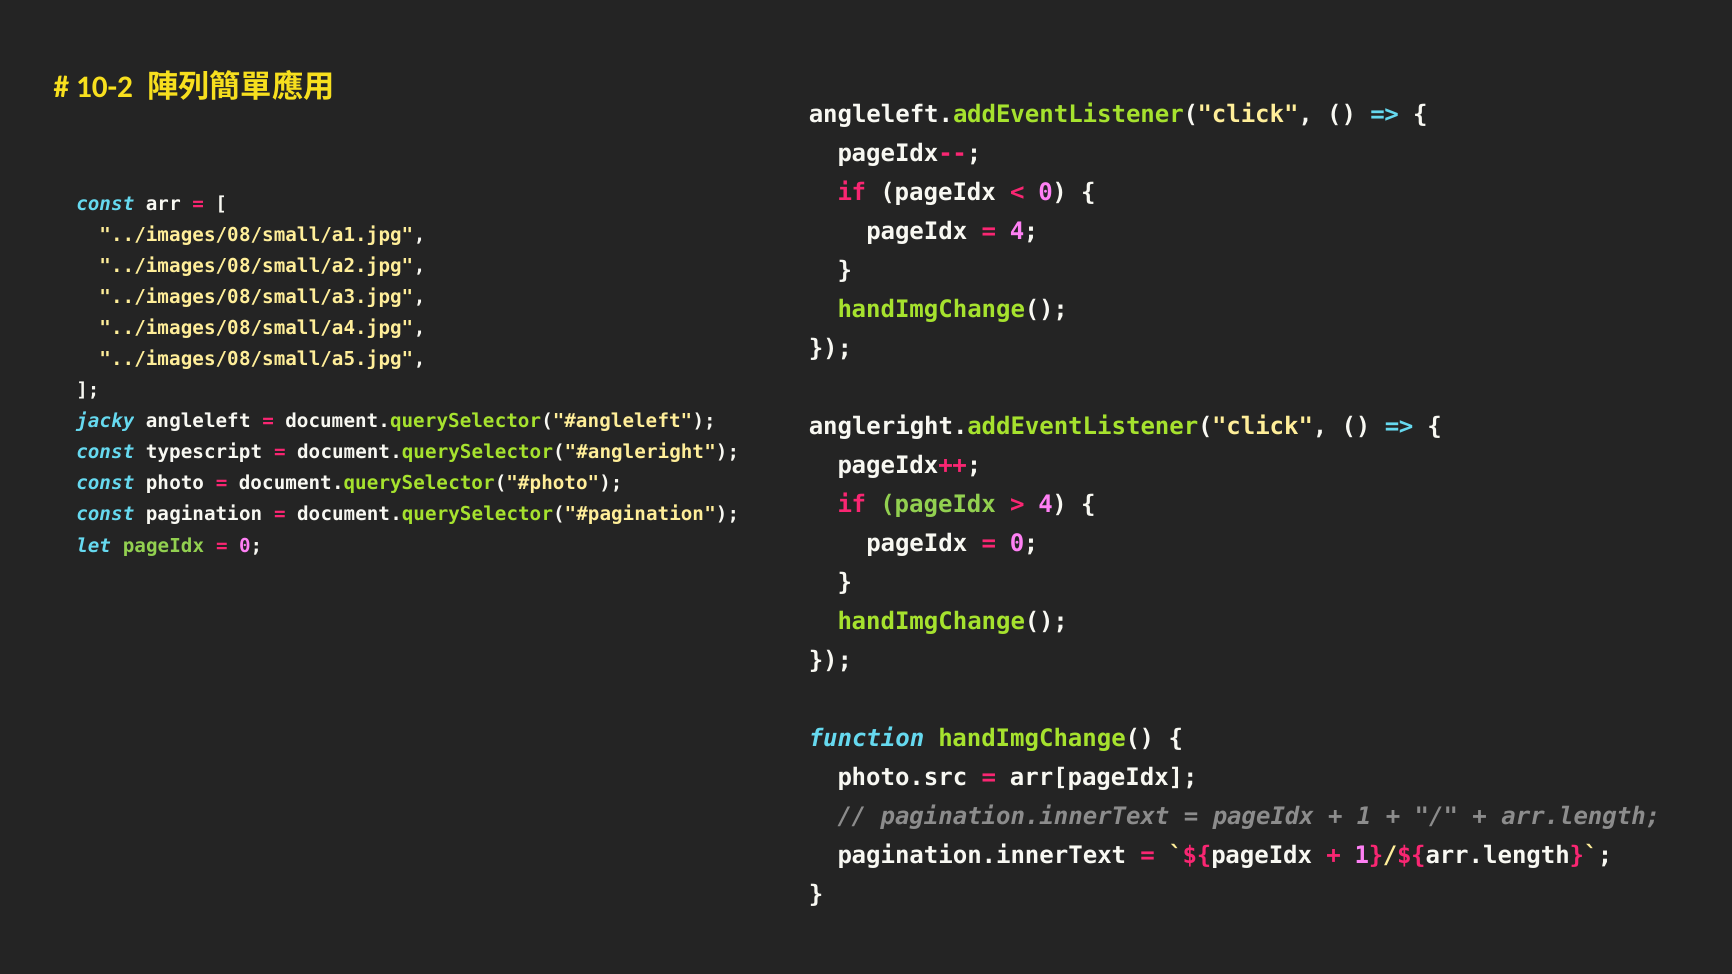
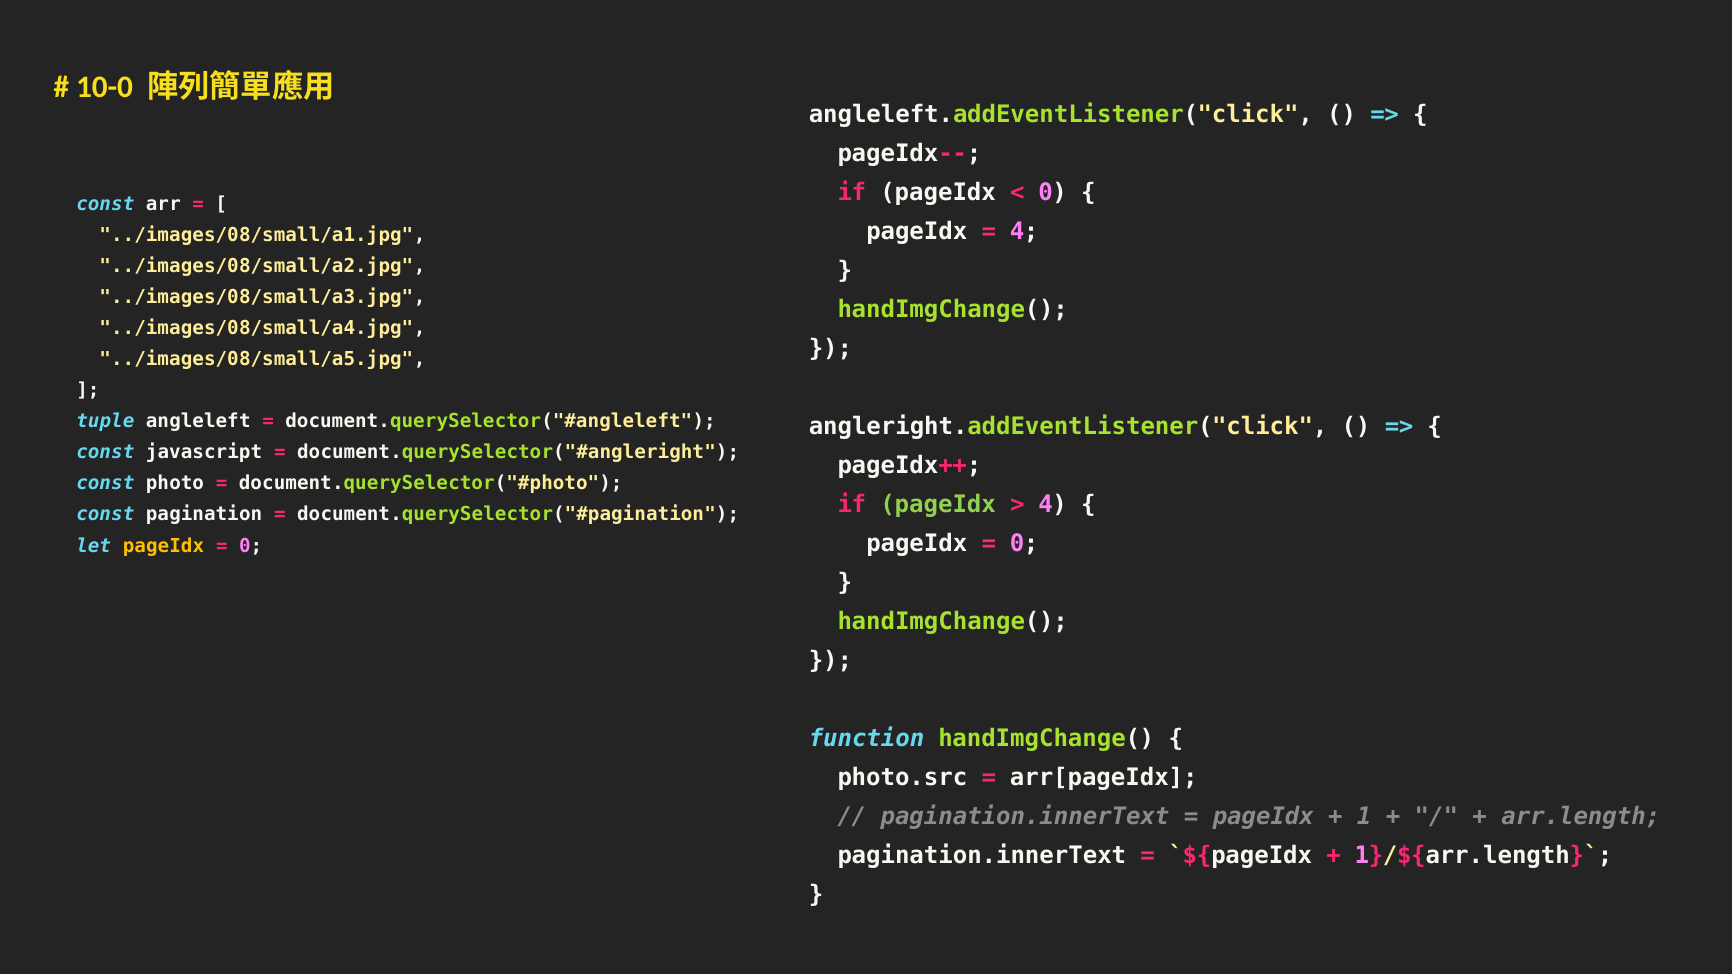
10-2: 10-2 -> 10-0
jacky: jacky -> tuple
typescript: typescript -> javascript
pageIdx at (163, 546) colour: light green -> yellow
